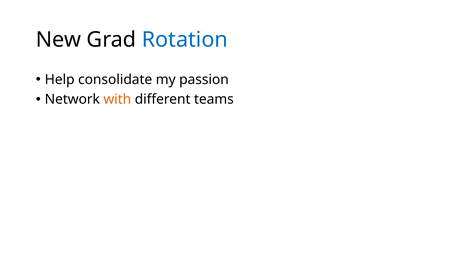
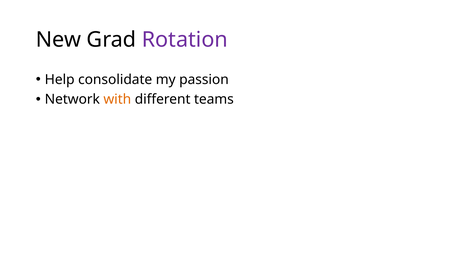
Rotation colour: blue -> purple
